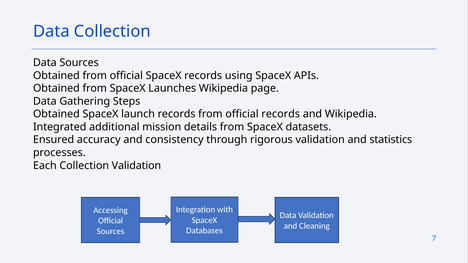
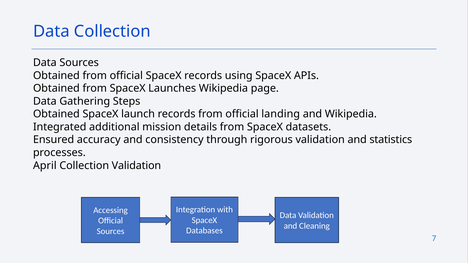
official records: records -> landing
Each: Each -> April
